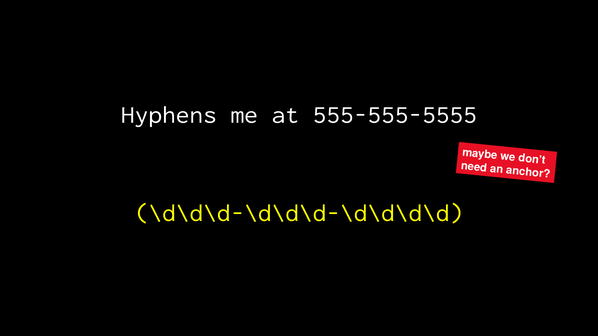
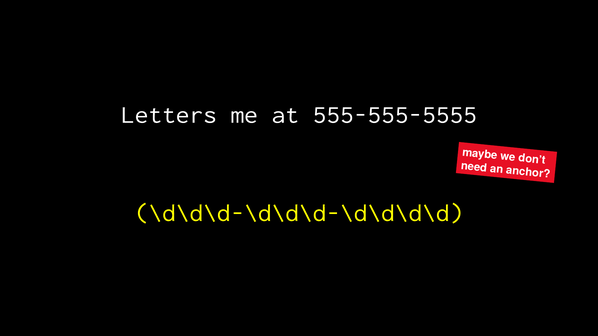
Hyphens: Hyphens -> Letters
